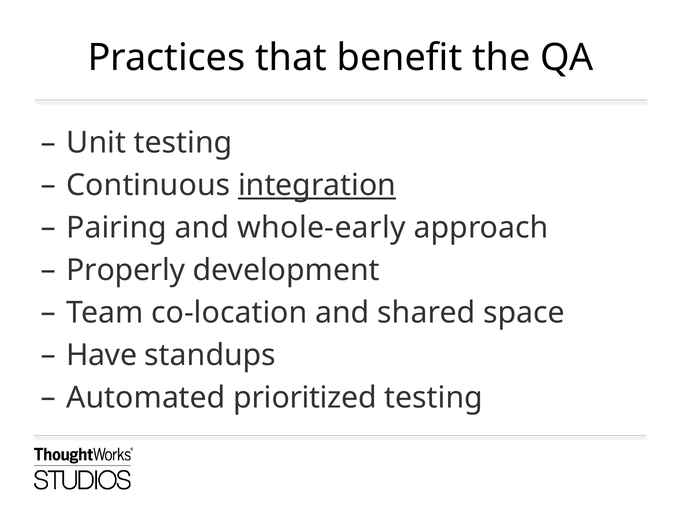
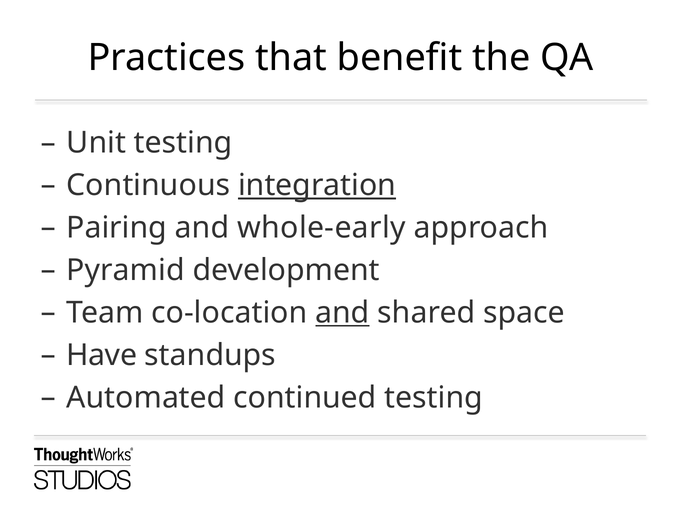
Properly: Properly -> Pyramid
and at (342, 313) underline: none -> present
prioritized: prioritized -> continued
